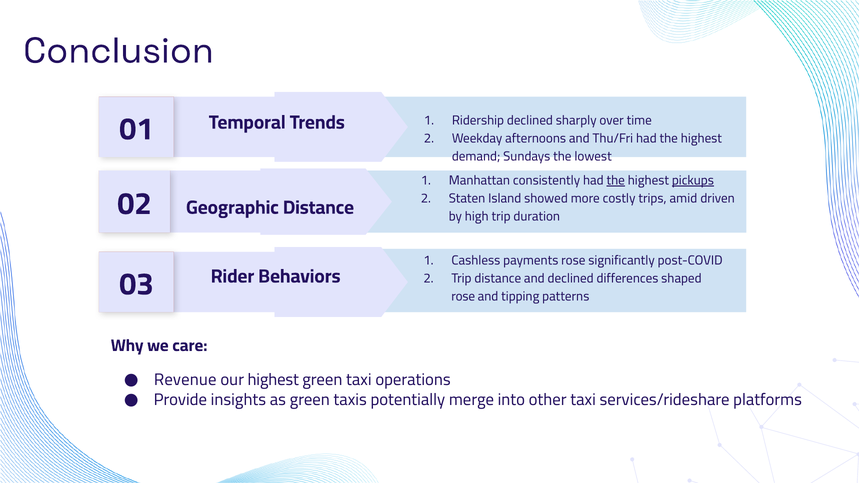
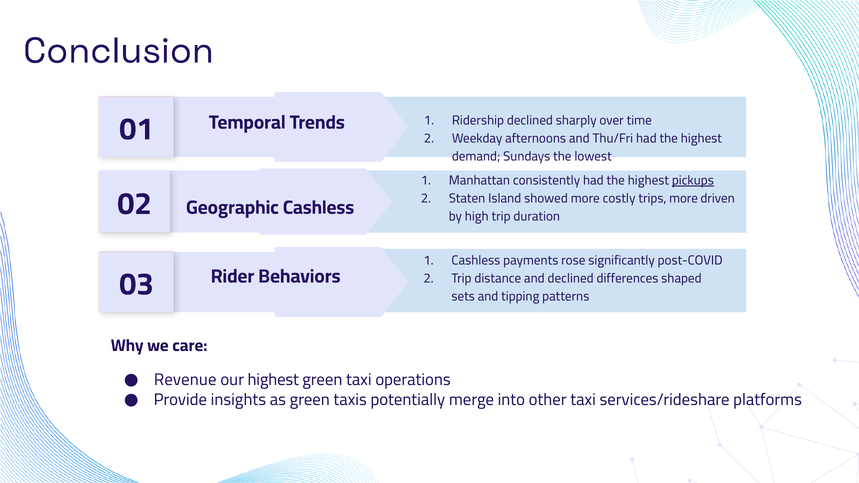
the at (616, 181) underline: present -> none
trips amid: amid -> more
Geographic Distance: Distance -> Cashless
rose at (463, 297): rose -> sets
